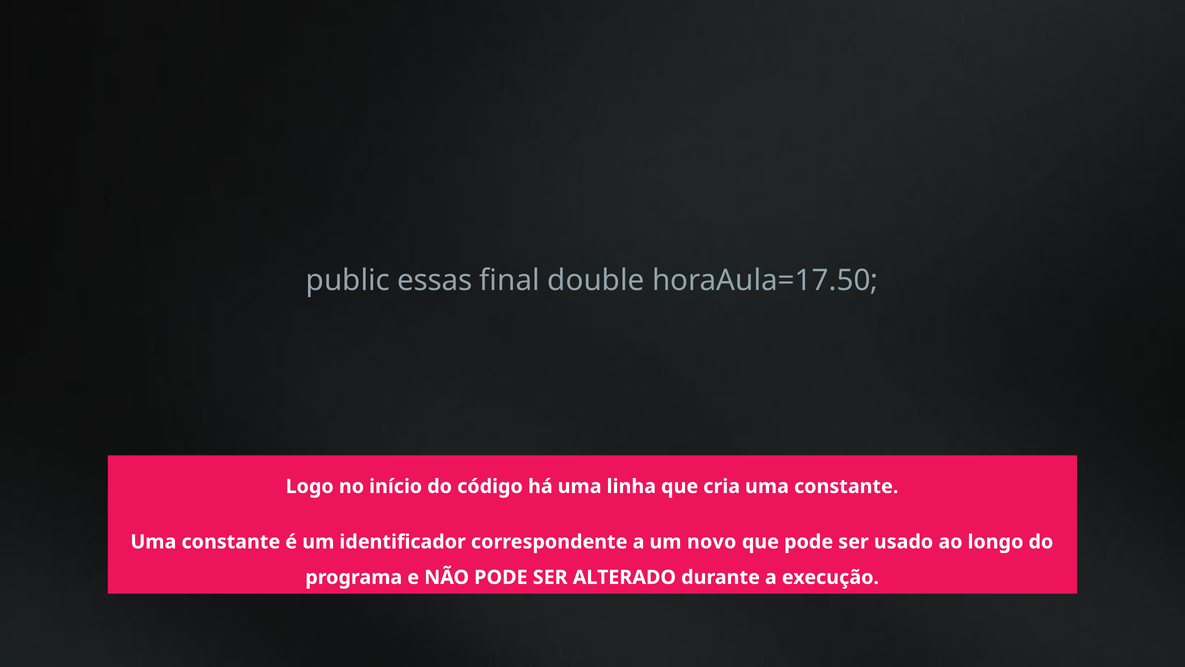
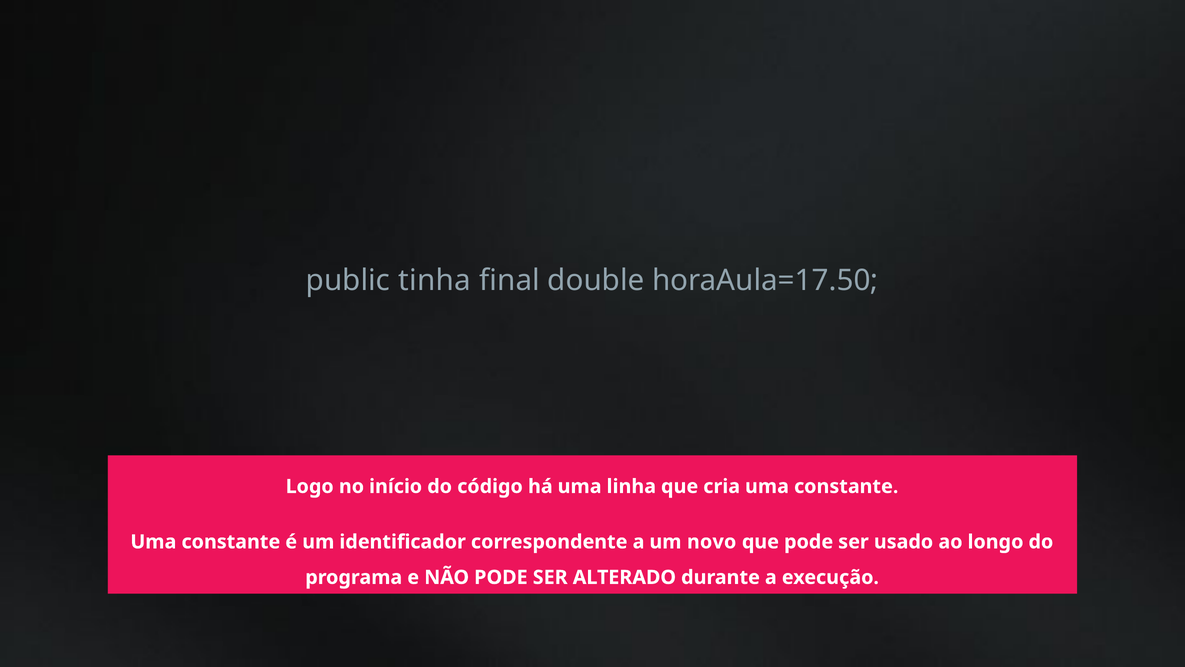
essas: essas -> tinha
